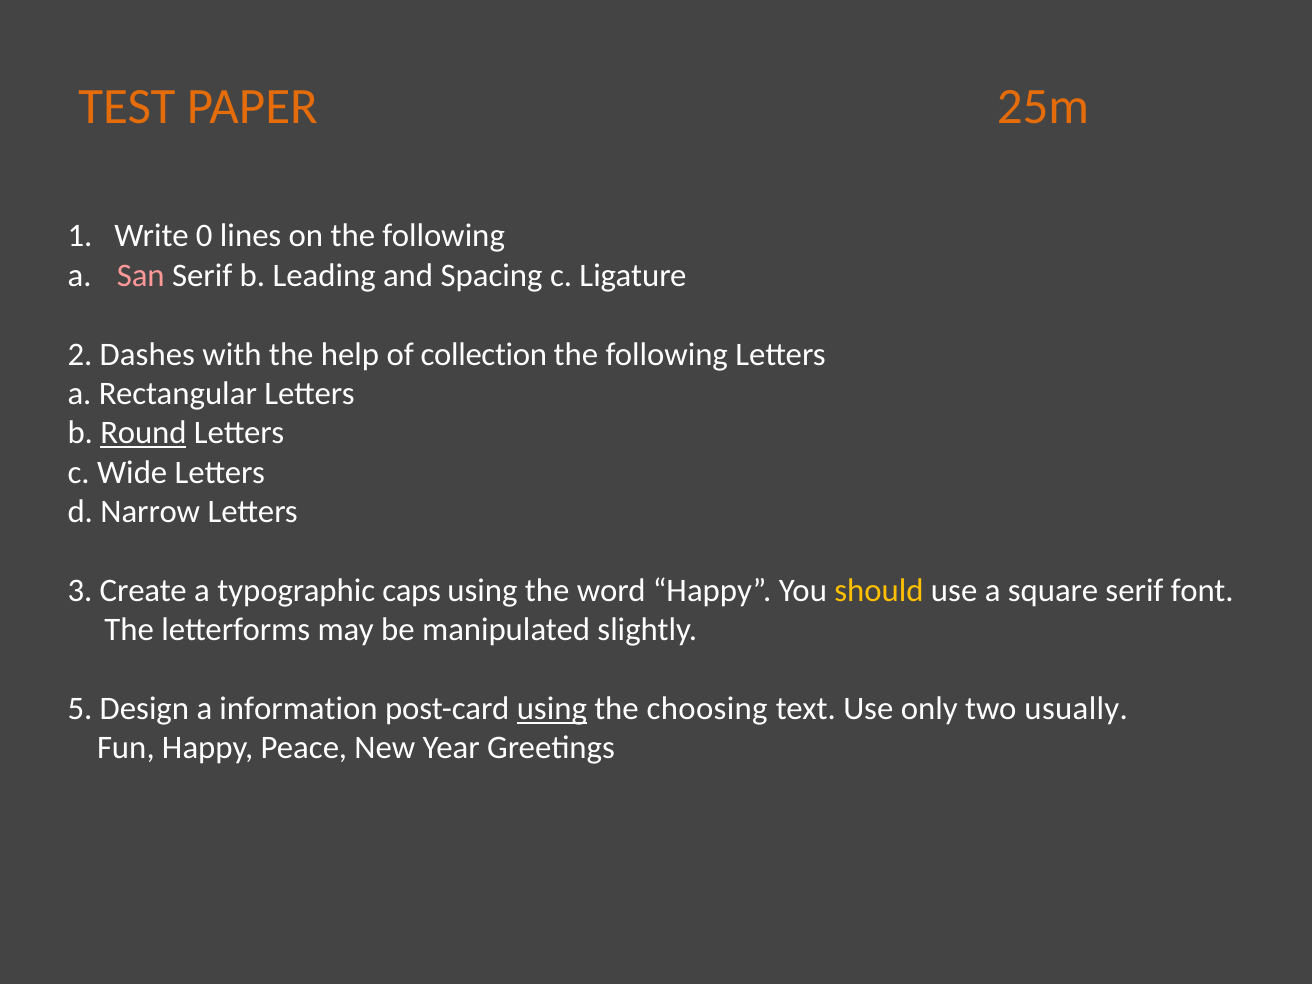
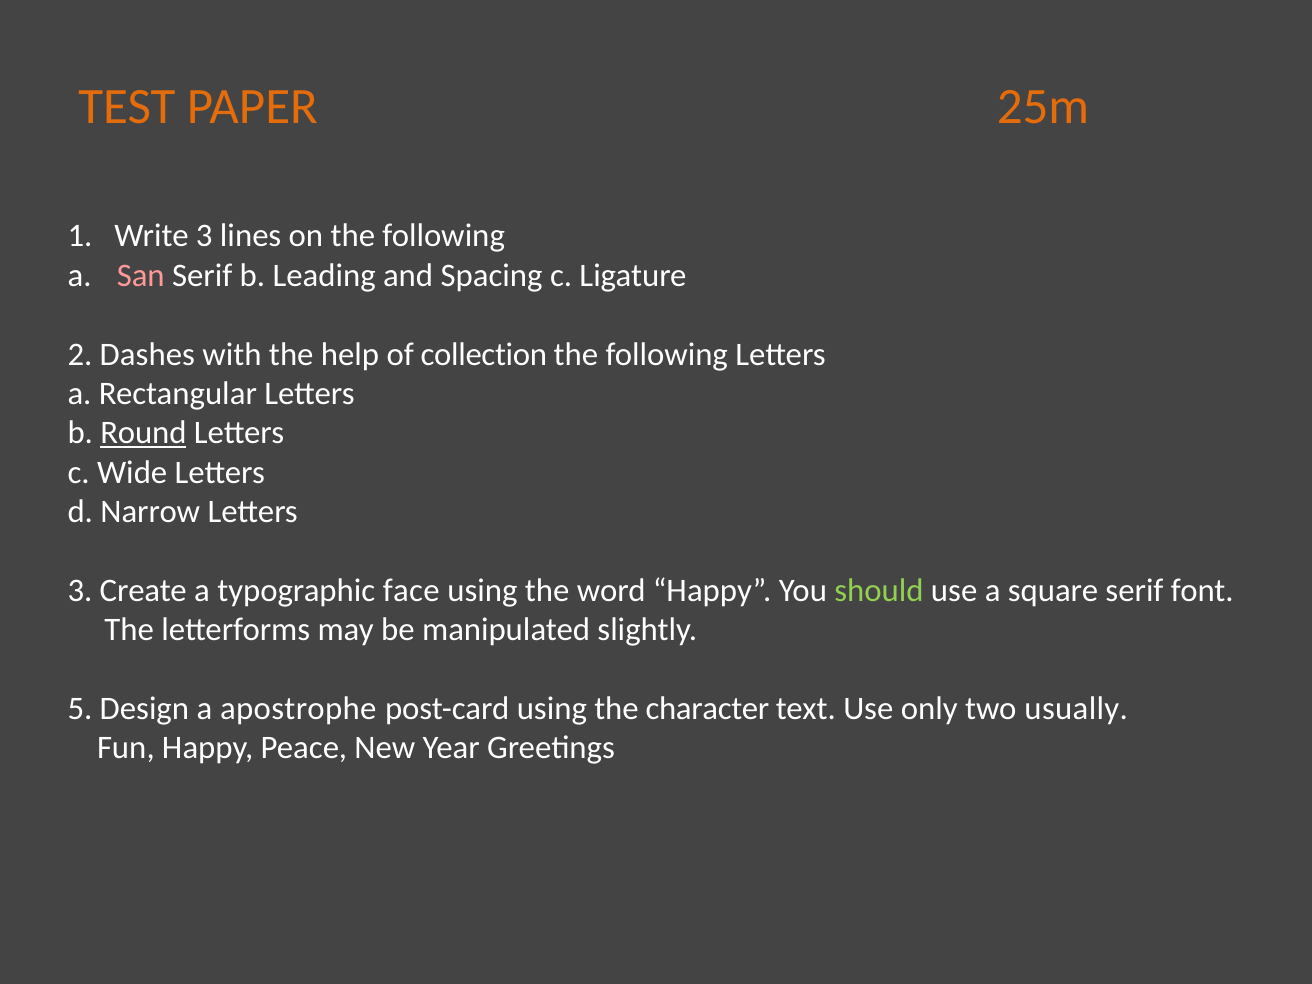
Write 0: 0 -> 3
caps: caps -> face
should colour: yellow -> light green
information: information -> apostrophe
using at (552, 708) underline: present -> none
choosing: choosing -> character
